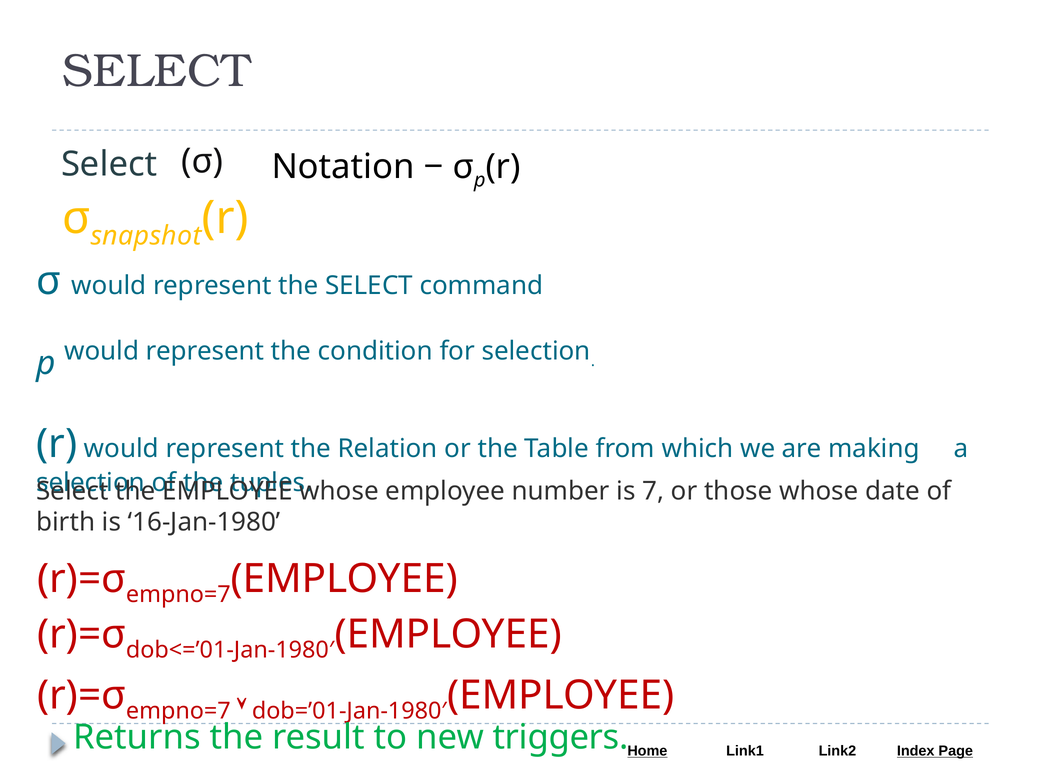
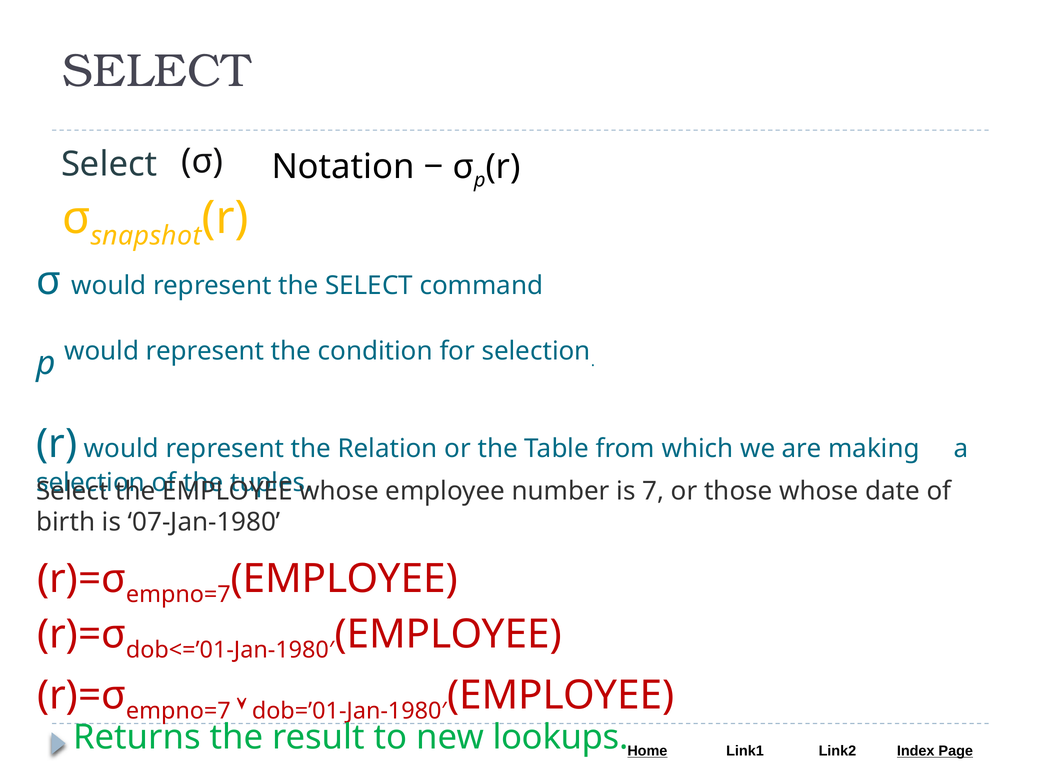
16-Jan-1980: 16-Jan-1980 -> 07-Jan-1980
triggers: triggers -> lookups
